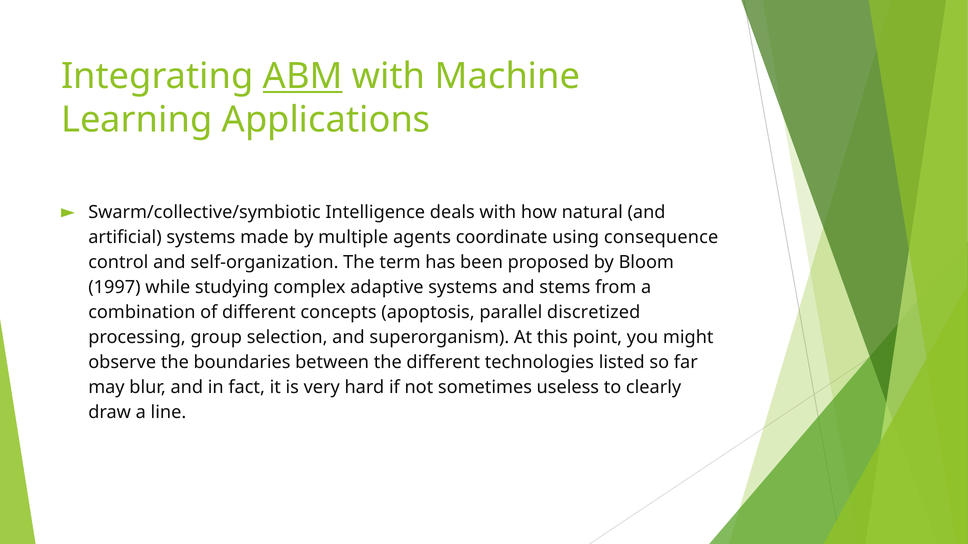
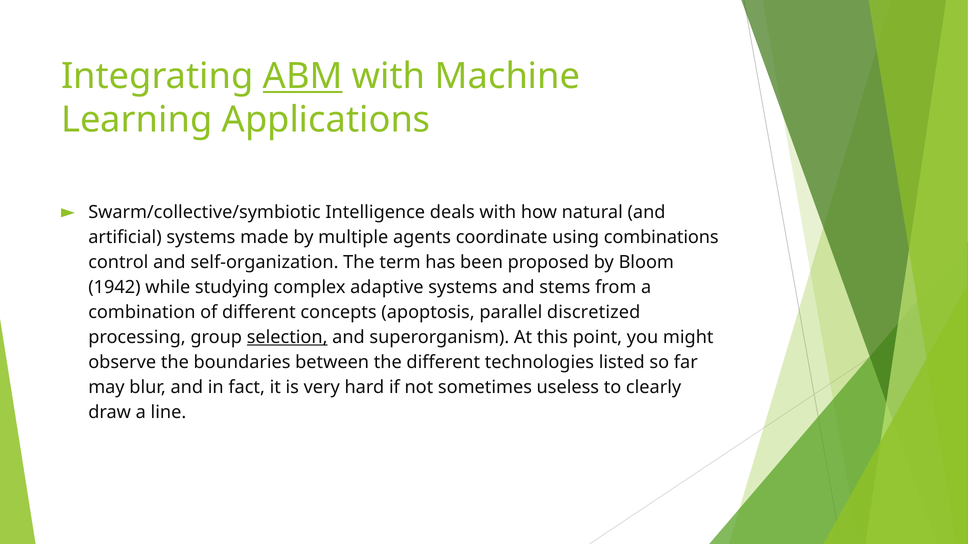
consequence: consequence -> combinations
1997: 1997 -> 1942
selection underline: none -> present
